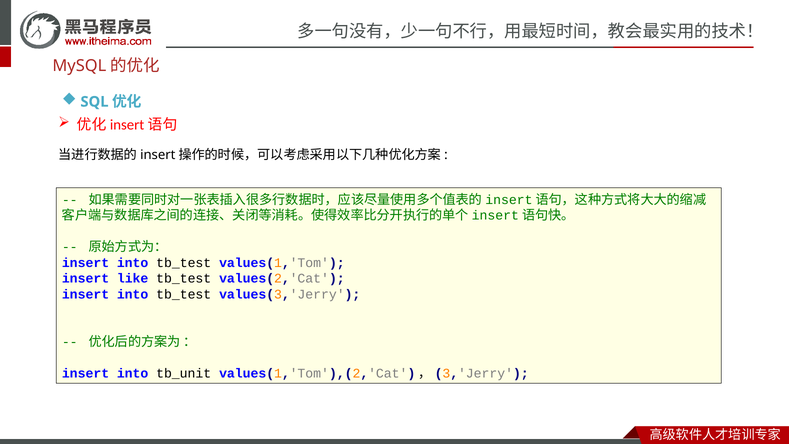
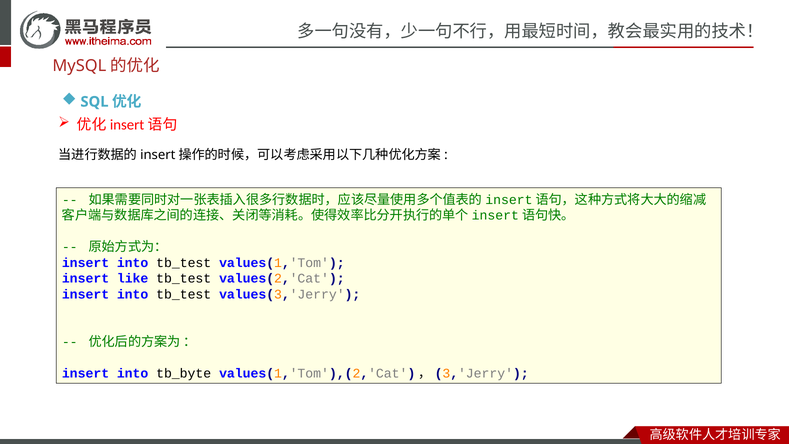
tb_unit: tb_unit -> tb_byte
